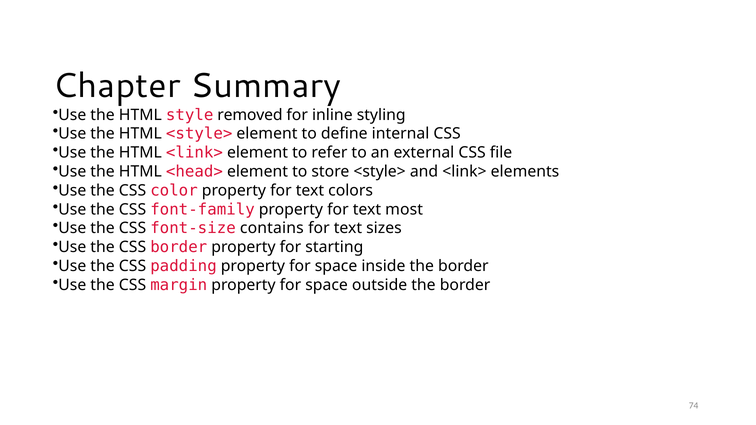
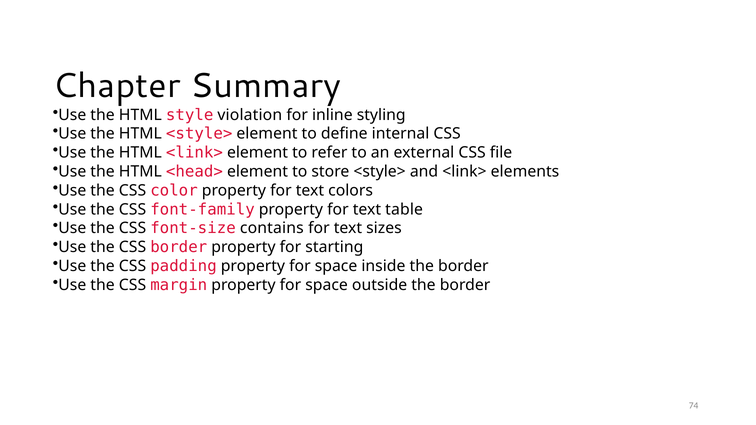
removed: removed -> violation
most: most -> table
